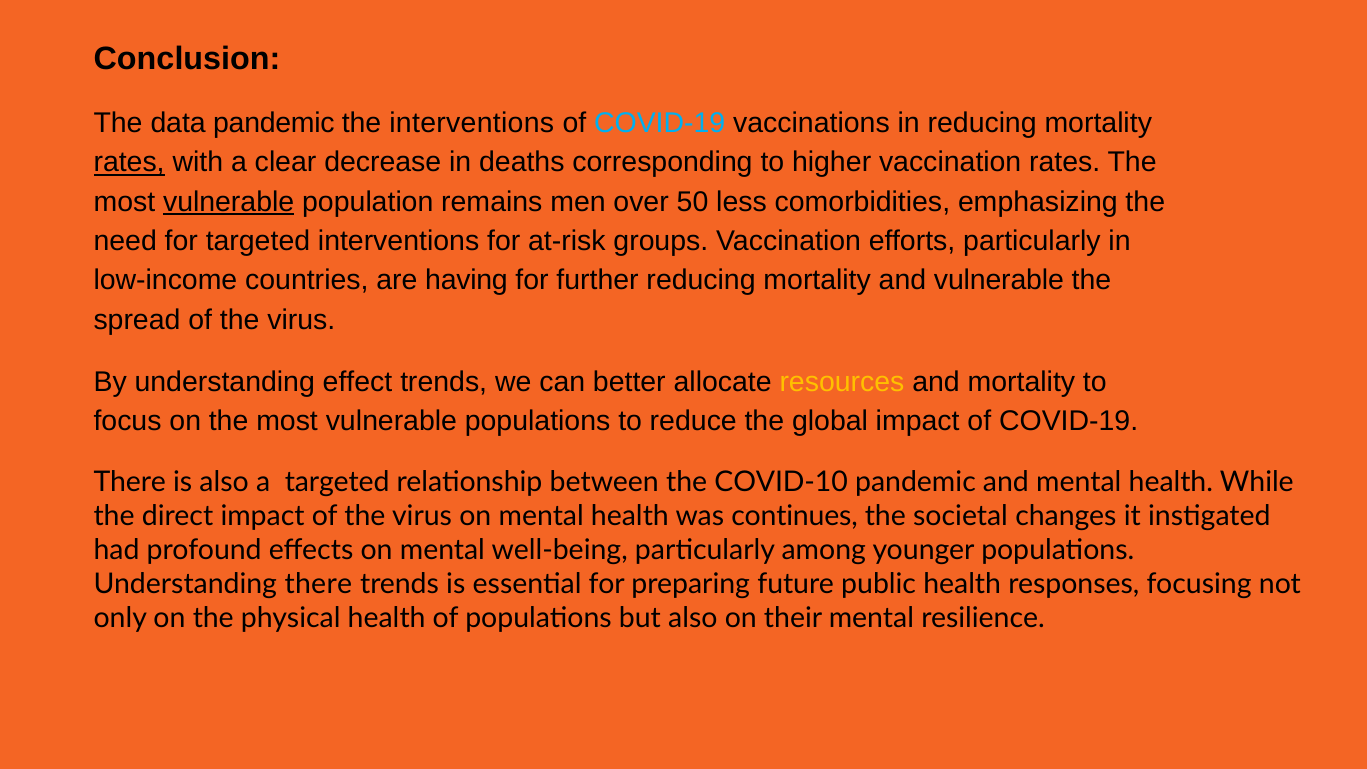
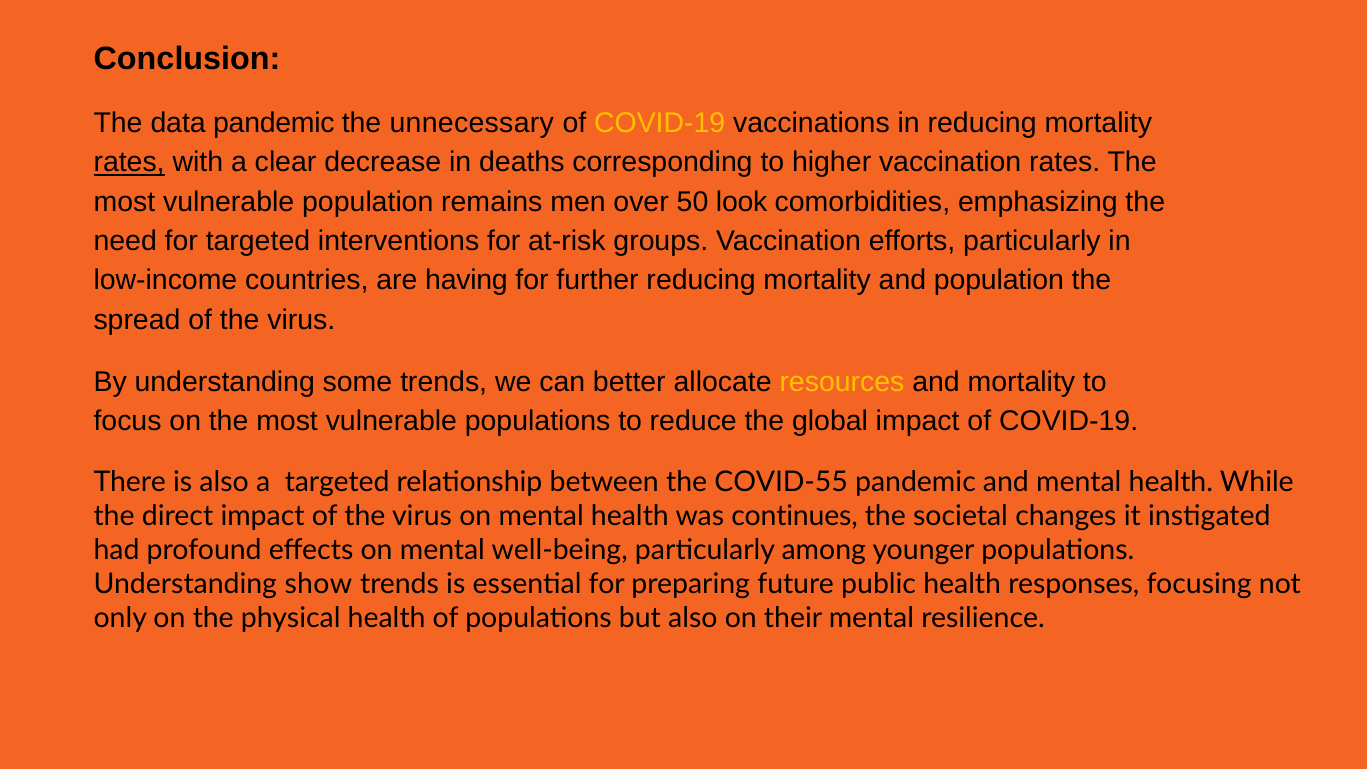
the interventions: interventions -> unnecessary
COVID-19 at (660, 123) colour: light blue -> yellow
vulnerable at (229, 202) underline: present -> none
less: less -> look
and vulnerable: vulnerable -> population
effect: effect -> some
COVID-10: COVID-10 -> COVID-55
Understanding there: there -> show
